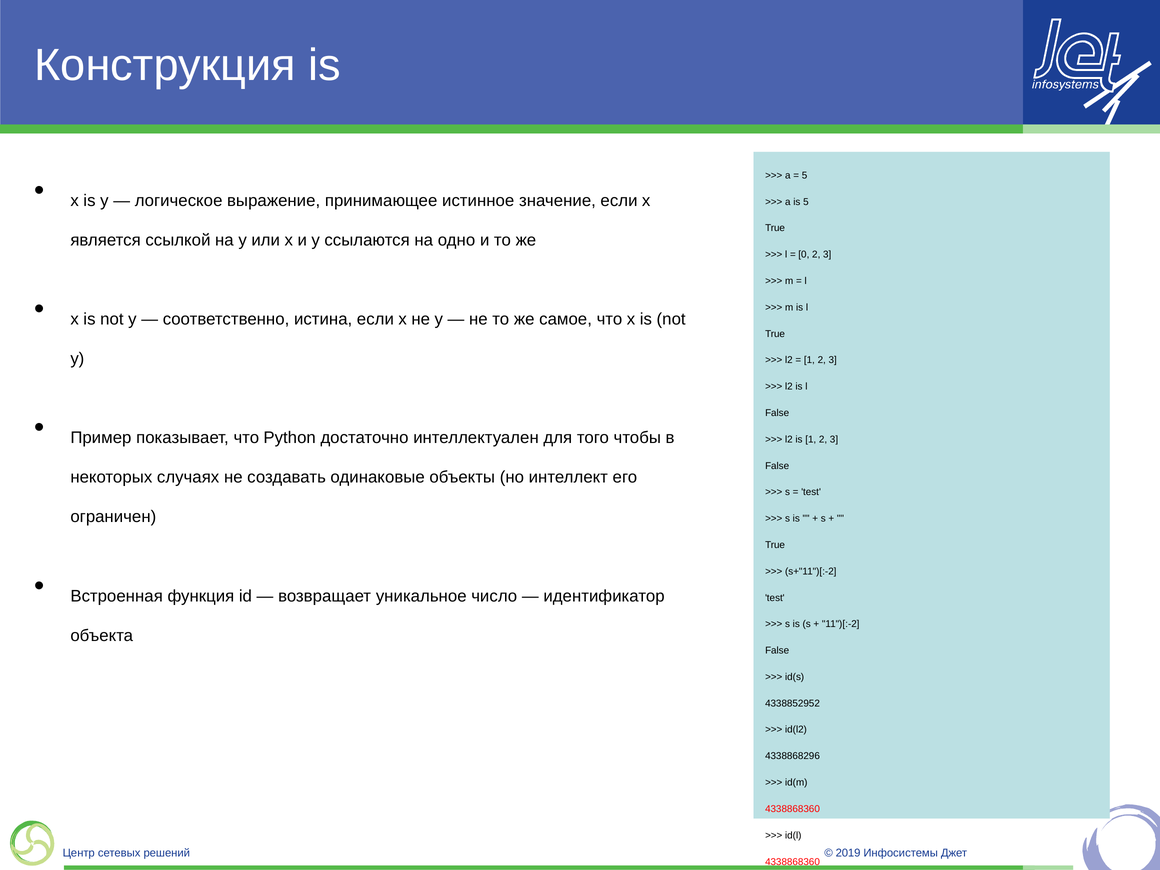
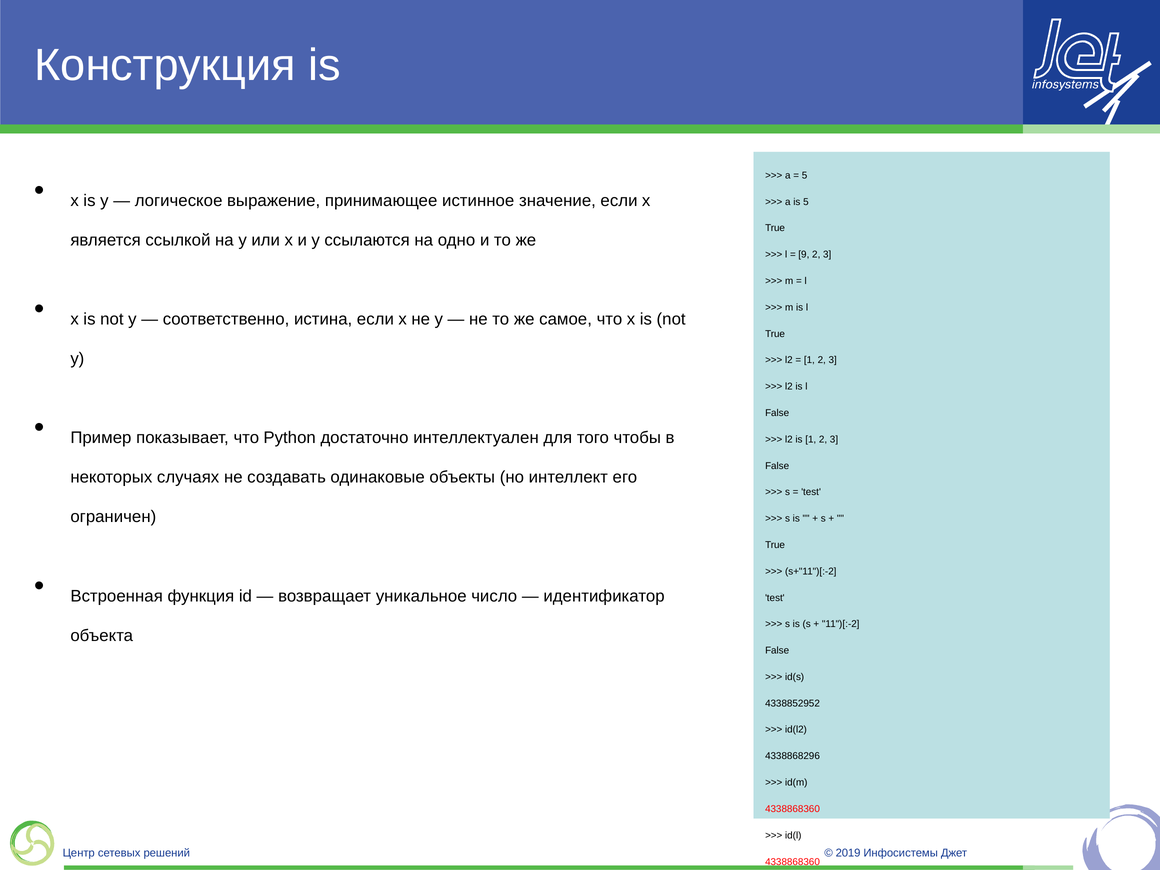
0: 0 -> 9
